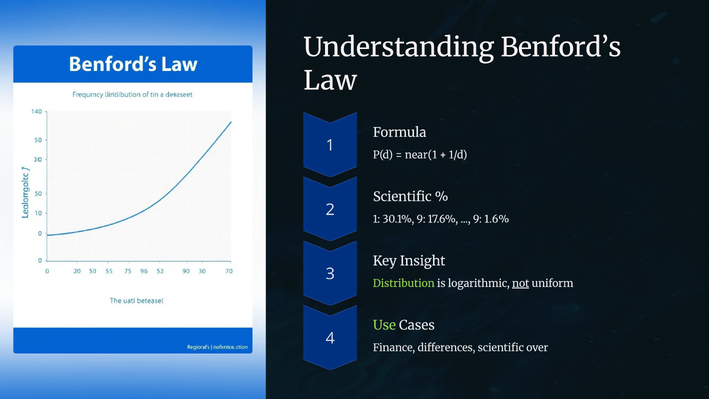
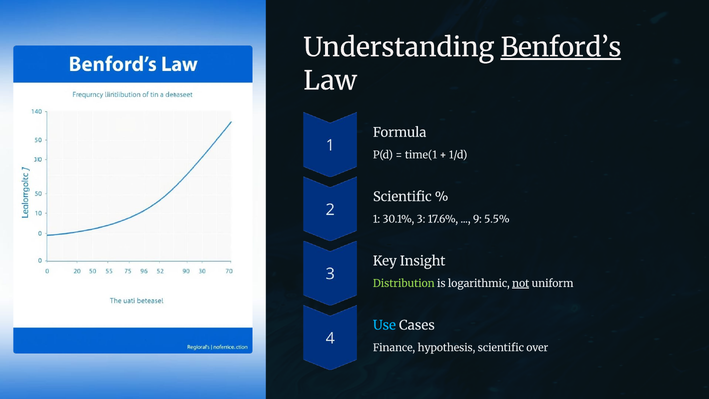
Benford’s underline: none -> present
near(1: near(1 -> time(1
30.1% 9: 9 -> 3
1.6%: 1.6% -> 5.5%
Use colour: light green -> light blue
differences: differences -> hypothesis
